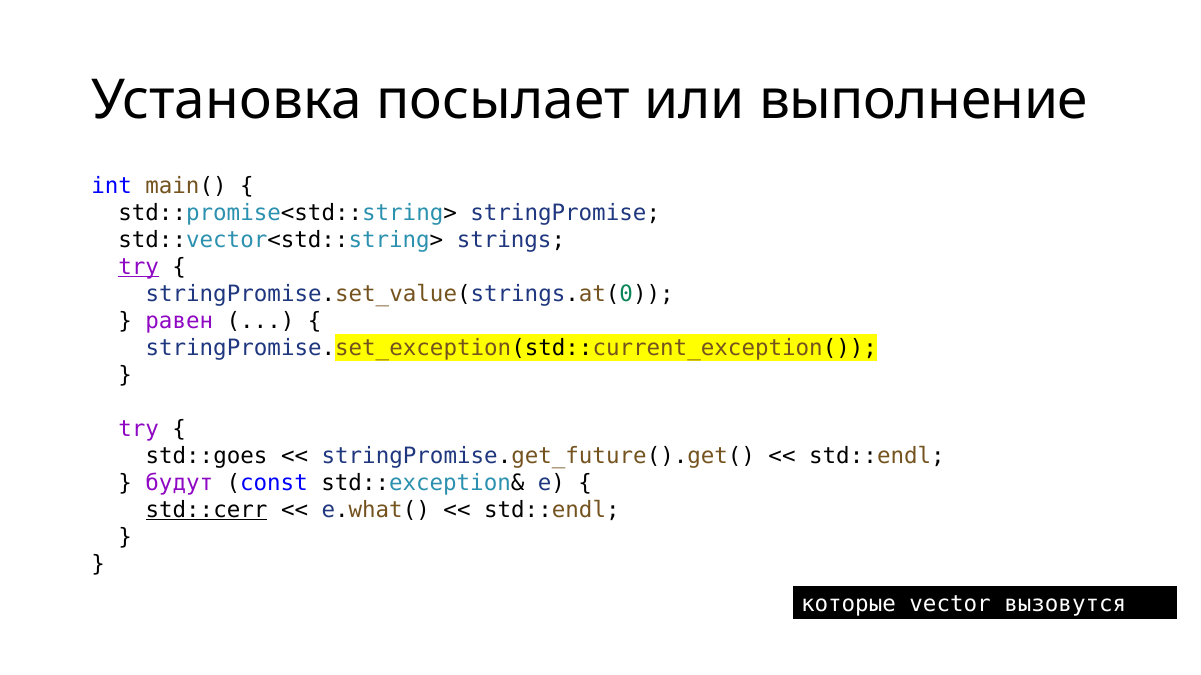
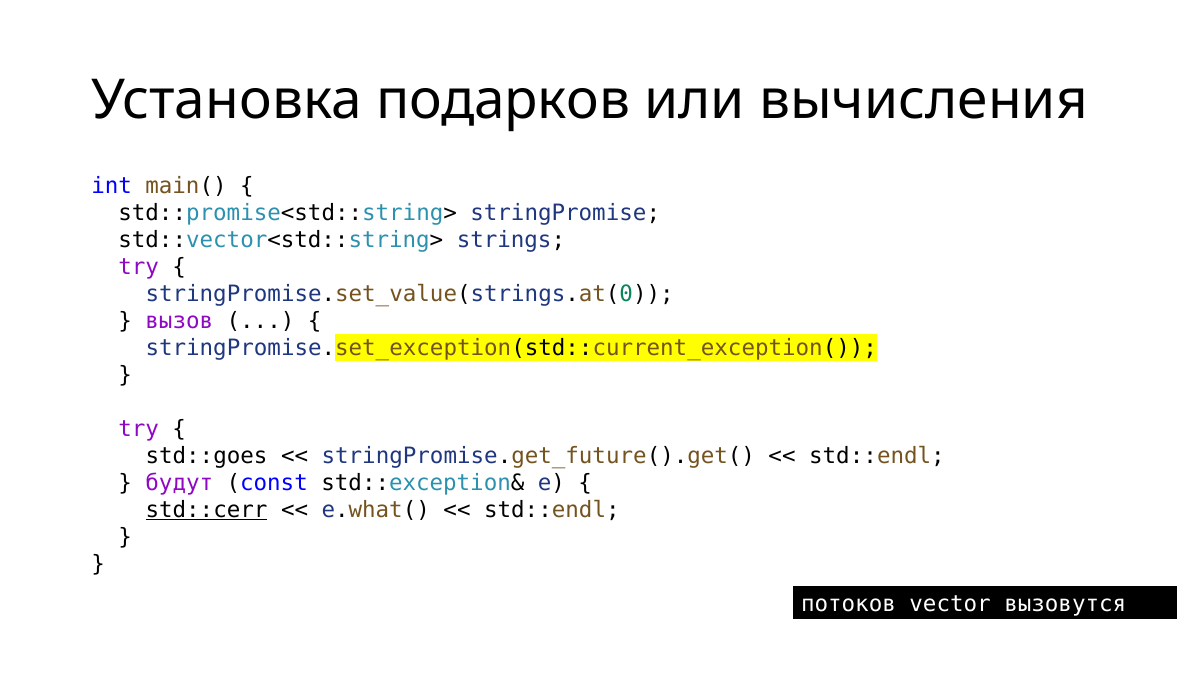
посылает: посылает -> подарков
выполнение: выполнение -> вычисления
try at (139, 267) underline: present -> none
равен: равен -> вызов
которые: которые -> потоков
